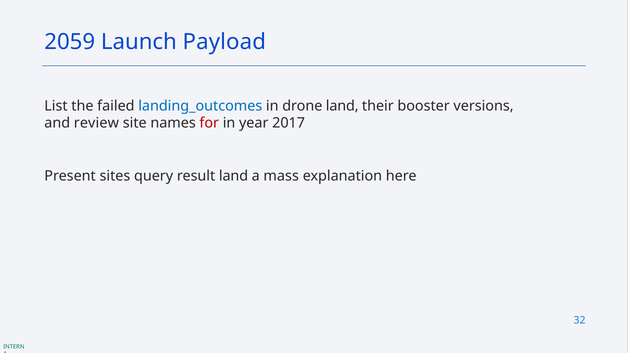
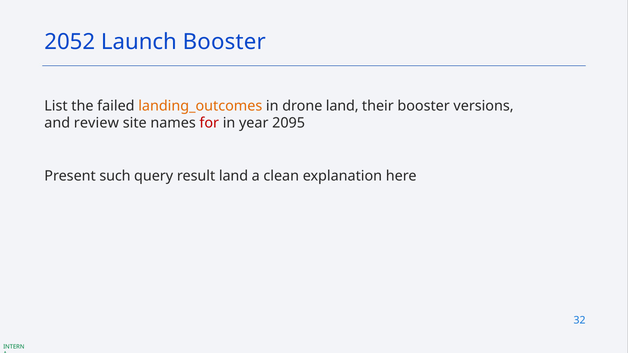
2059: 2059 -> 2052
Launch Payload: Payload -> Booster
landing_outcomes colour: blue -> orange
2017: 2017 -> 2095
sites: sites -> such
mass: mass -> clean
